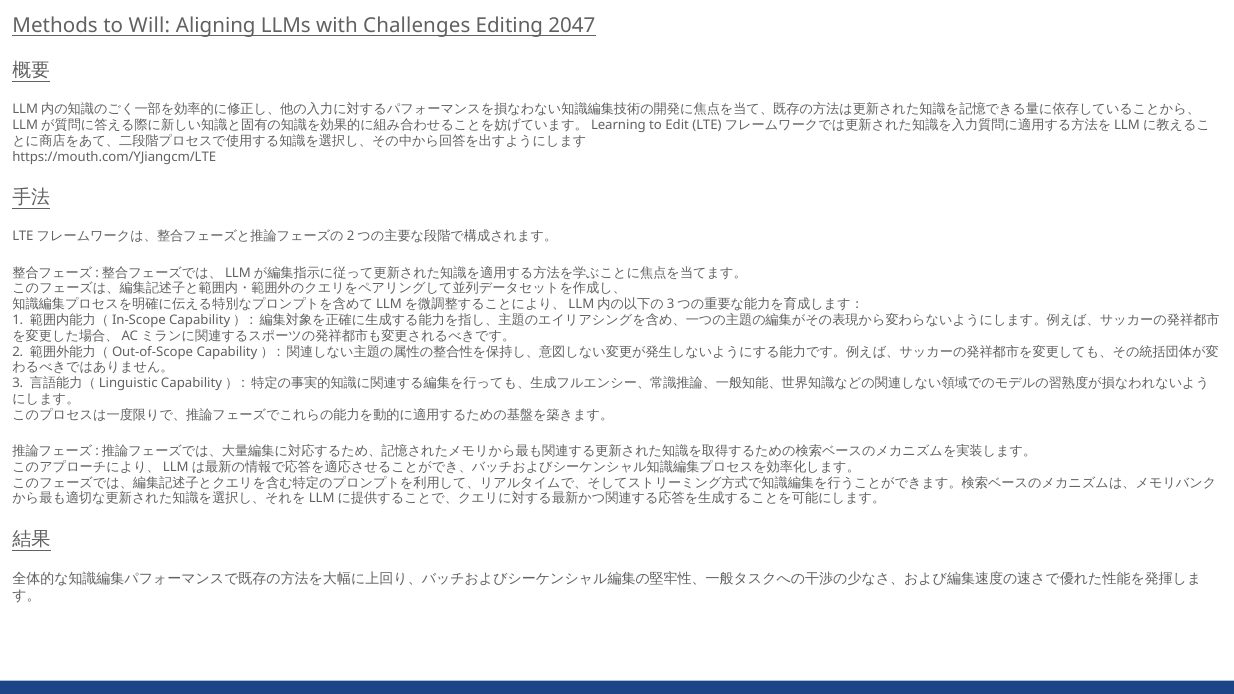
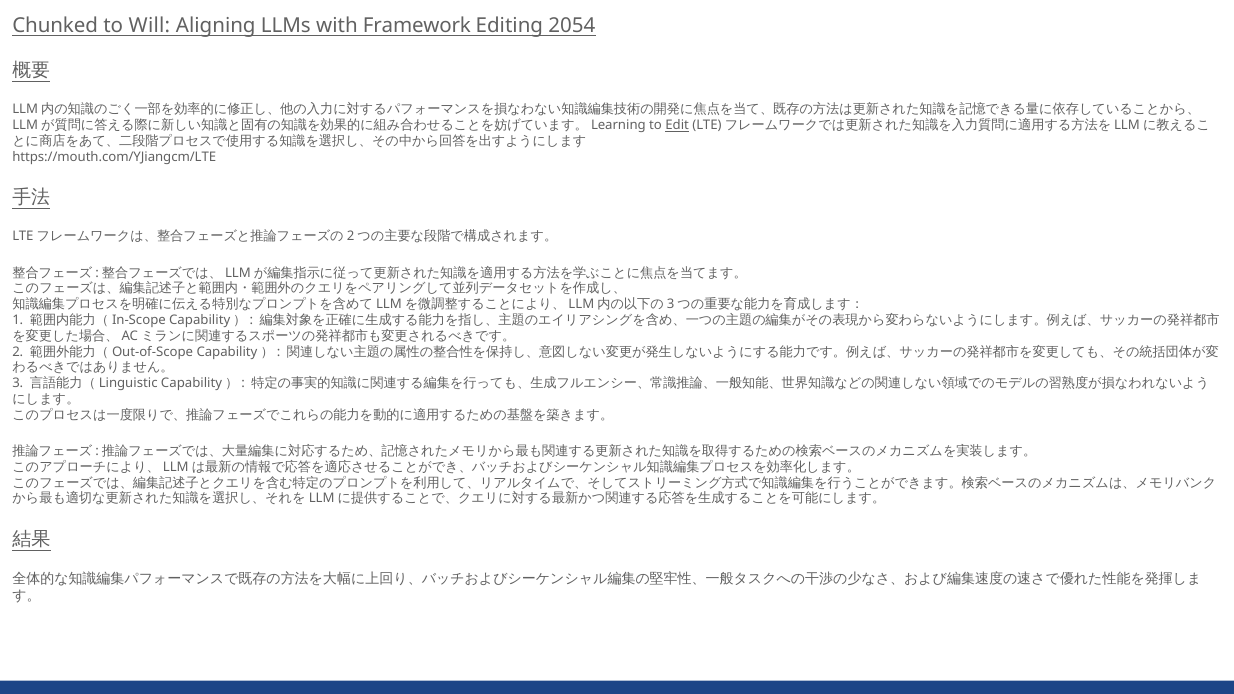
Methods: Methods -> Chunked
Challenges: Challenges -> Framework
2047: 2047 -> 2054
Edit underline: none -> present
